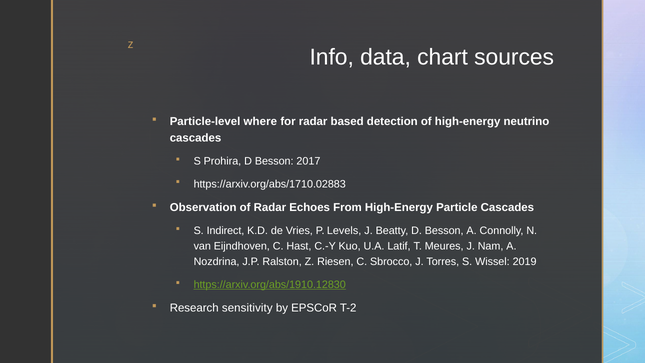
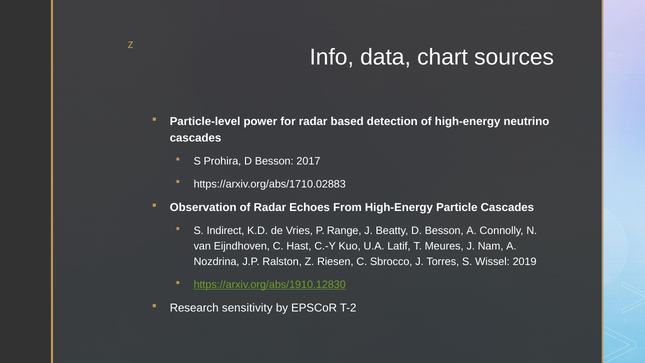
where: where -> power
Levels: Levels -> Range
